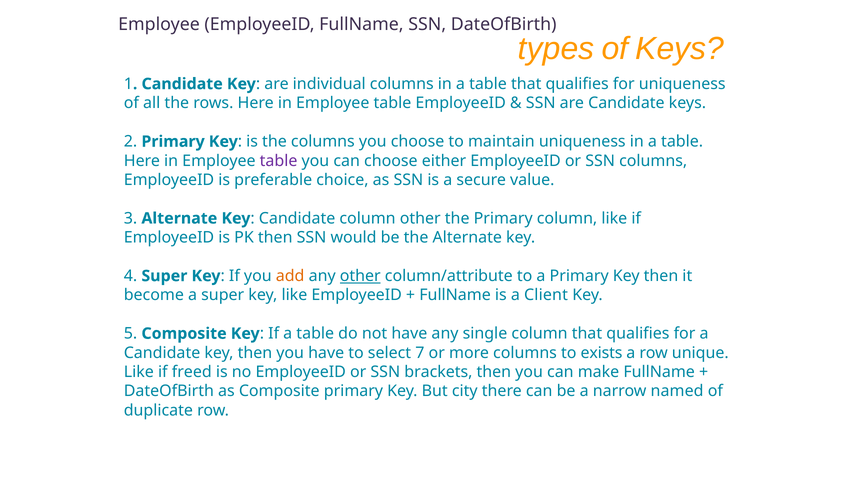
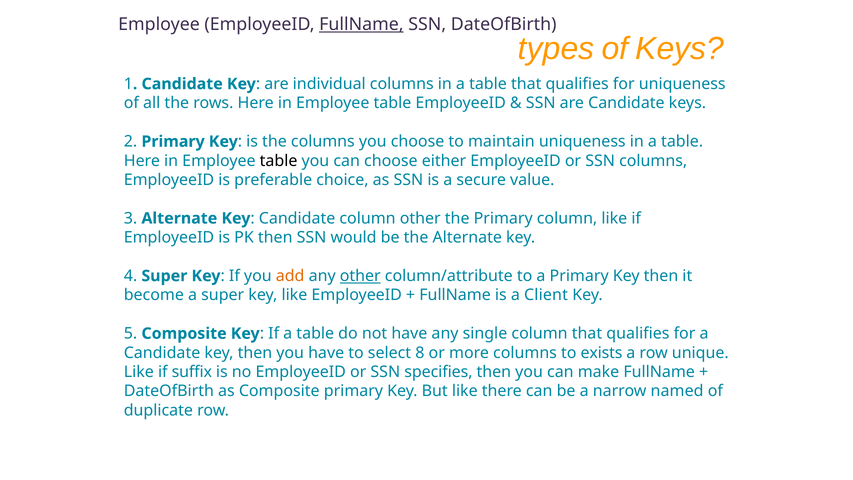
FullName at (361, 24) underline: none -> present
table at (279, 161) colour: purple -> black
7: 7 -> 8
freed: freed -> suffix
brackets: brackets -> specifies
But city: city -> like
